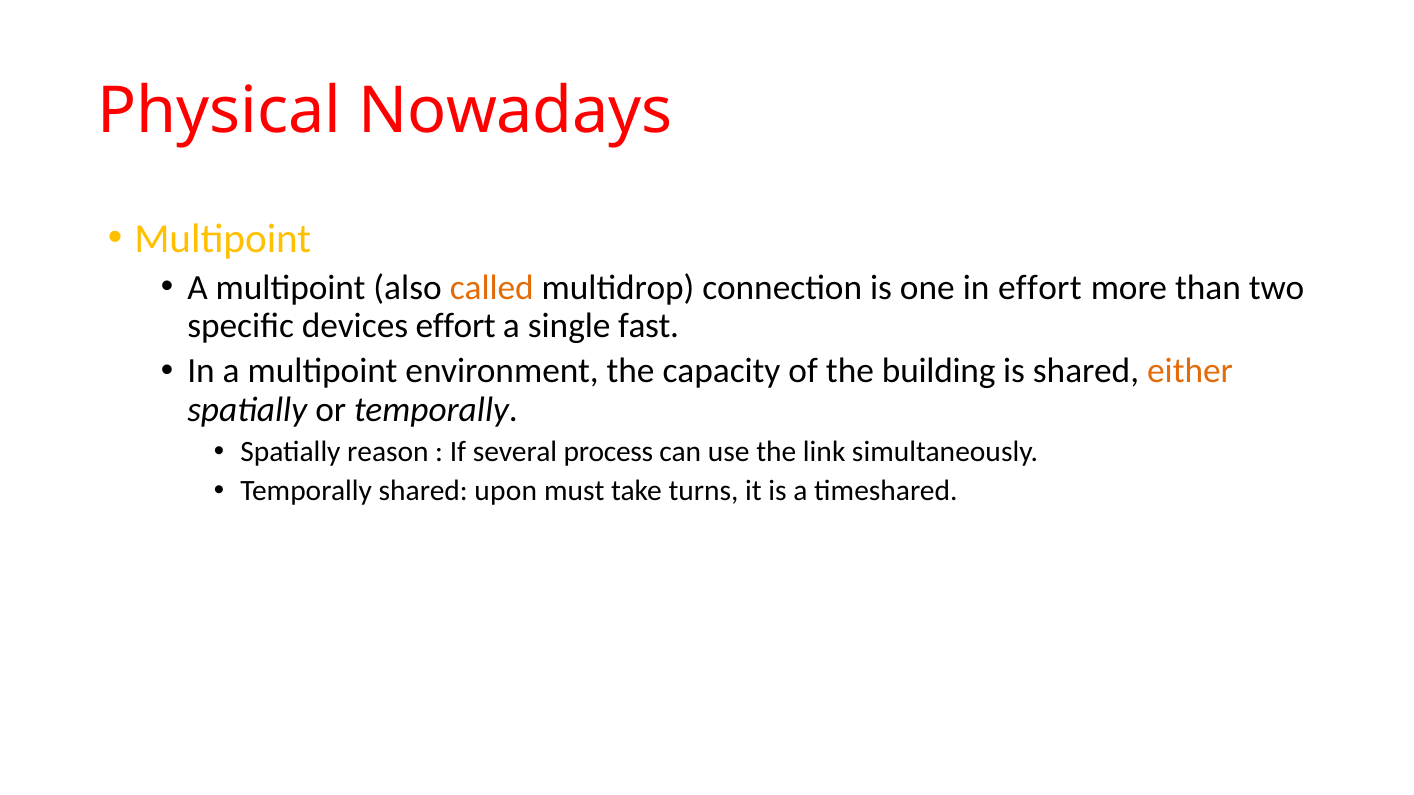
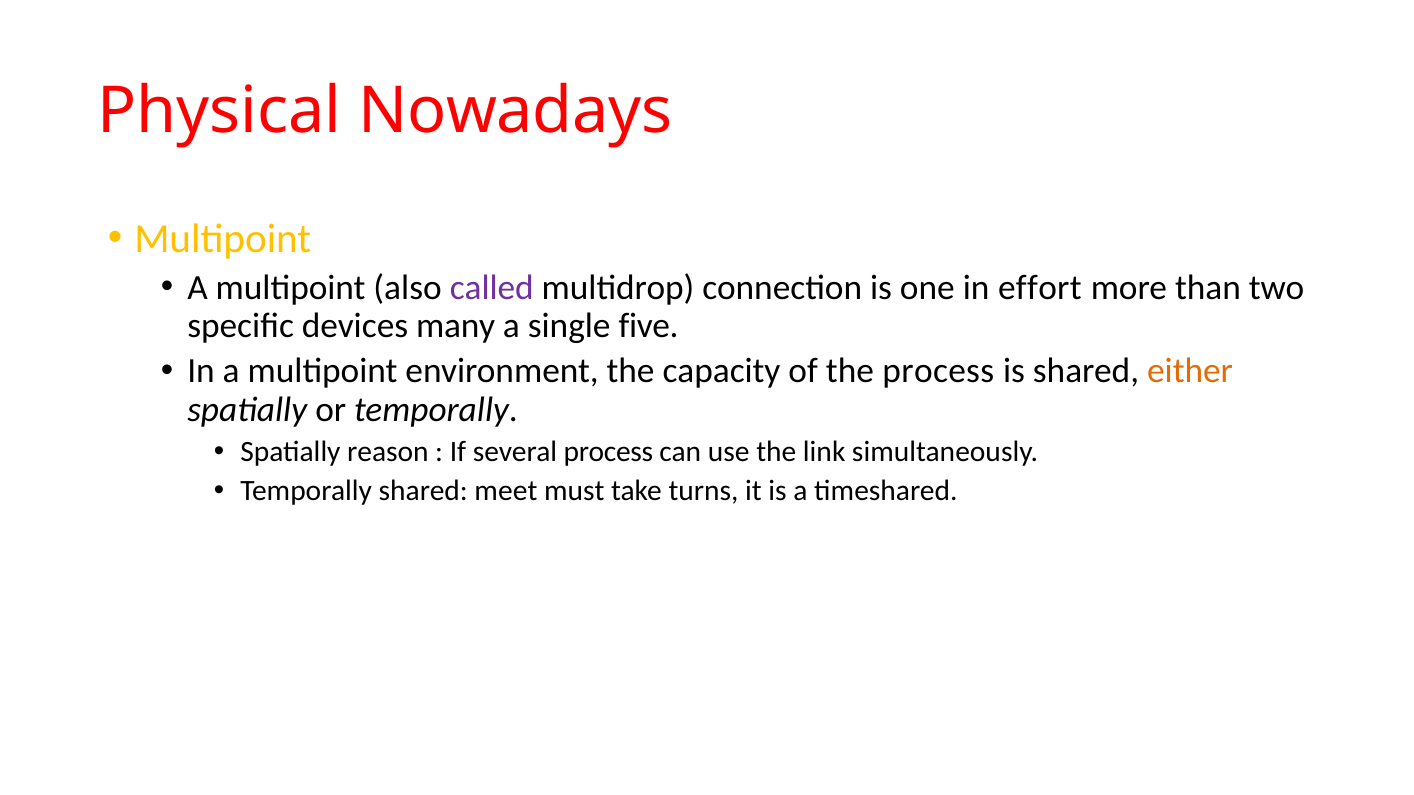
called colour: orange -> purple
devices effort: effort -> many
fast: fast -> five
the building: building -> process
upon: upon -> meet
